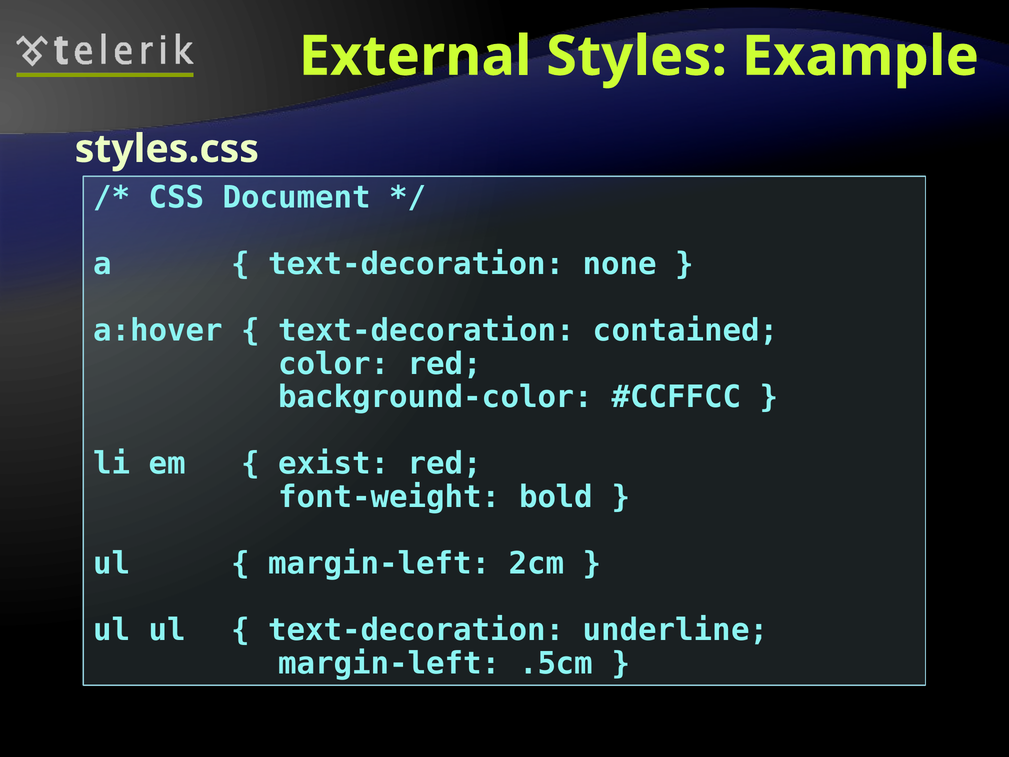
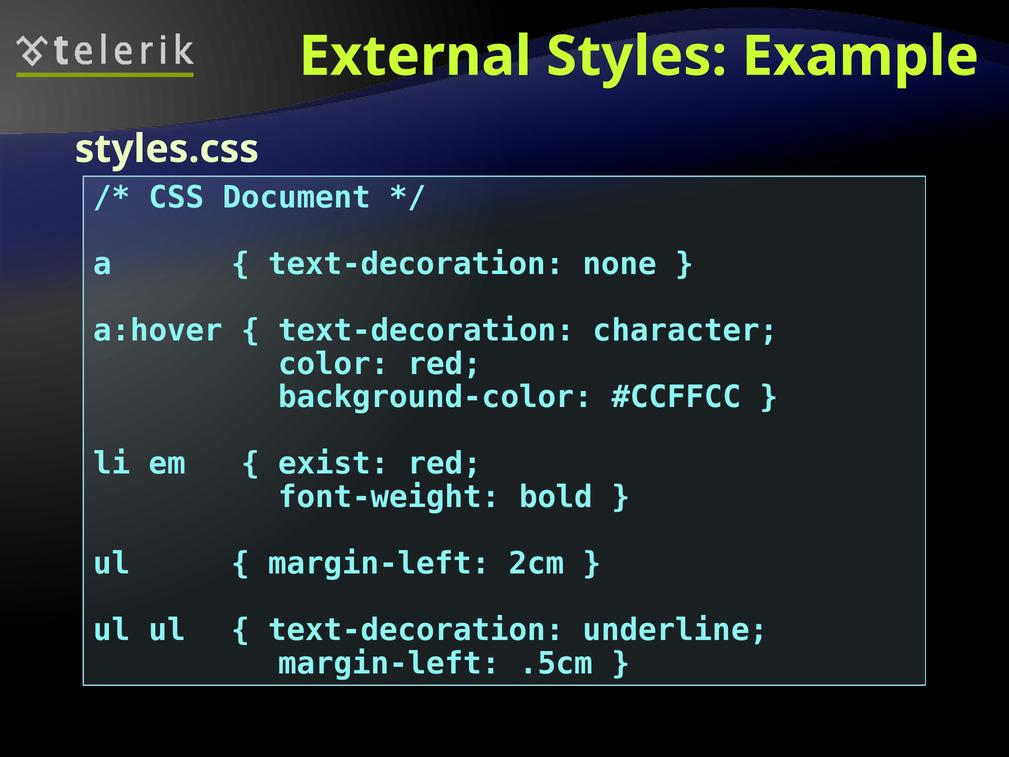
contained: contained -> character
